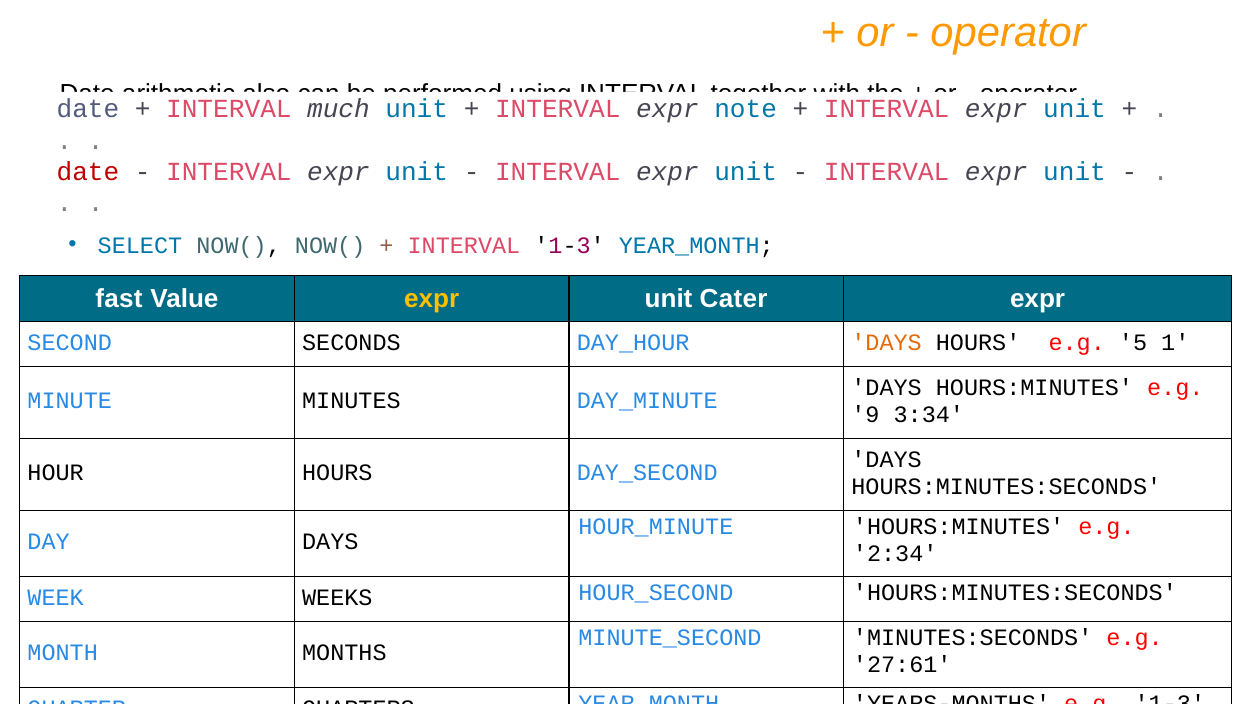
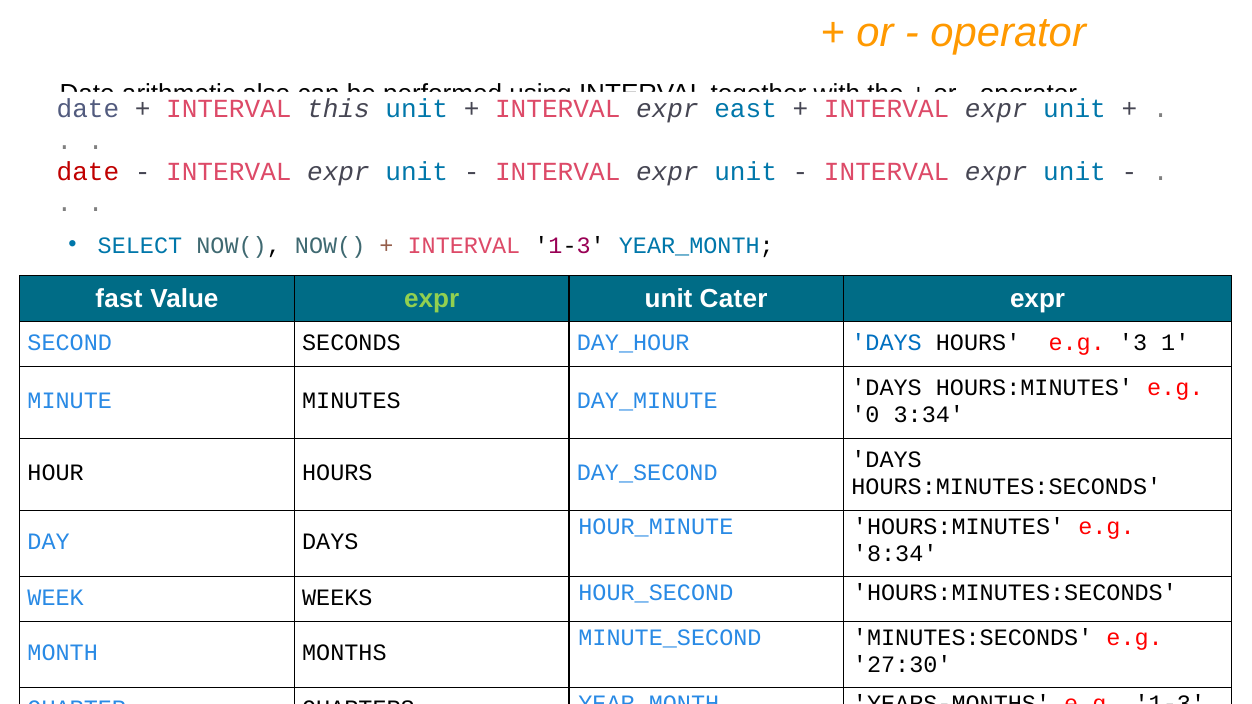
much: much -> this
note: note -> east
expr at (432, 299) colour: yellow -> light green
DAYS at (887, 343) colour: orange -> blue
5: 5 -> 3
9: 9 -> 0
2:34: 2:34 -> 8:34
27:61: 27:61 -> 27:30
